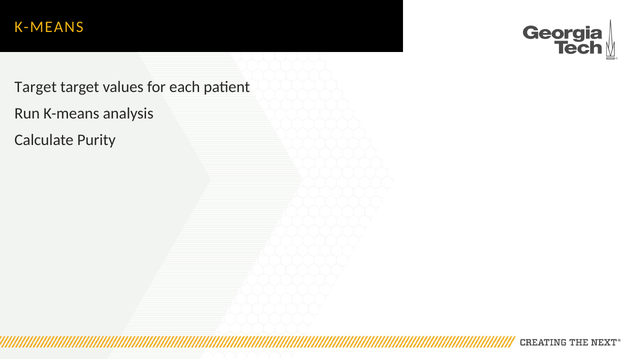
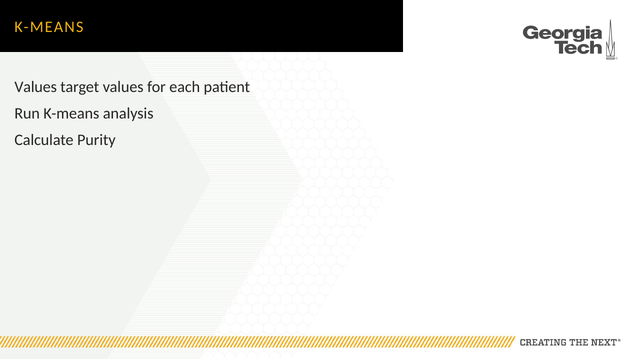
Target at (36, 87): Target -> Values
